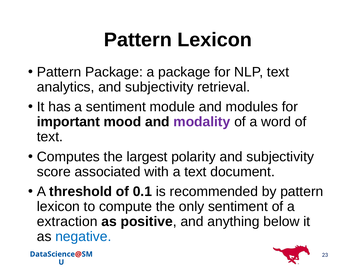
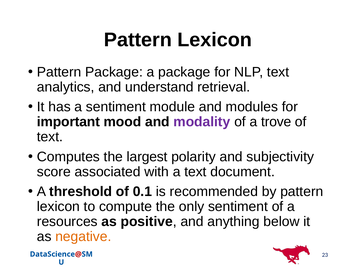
analytics and subjectivity: subjectivity -> understand
word: word -> trove
extraction: extraction -> resources
negative colour: blue -> orange
